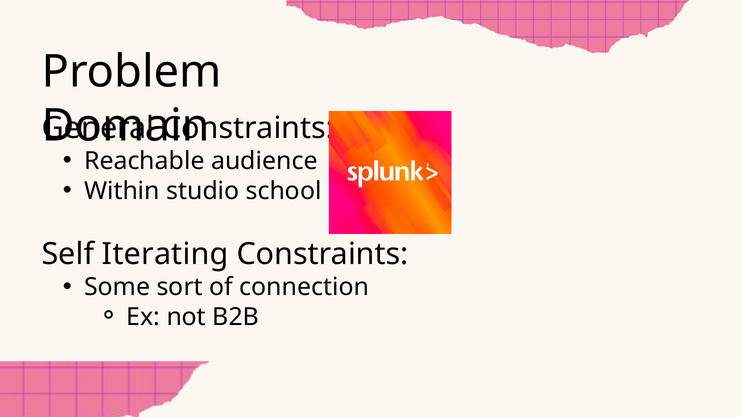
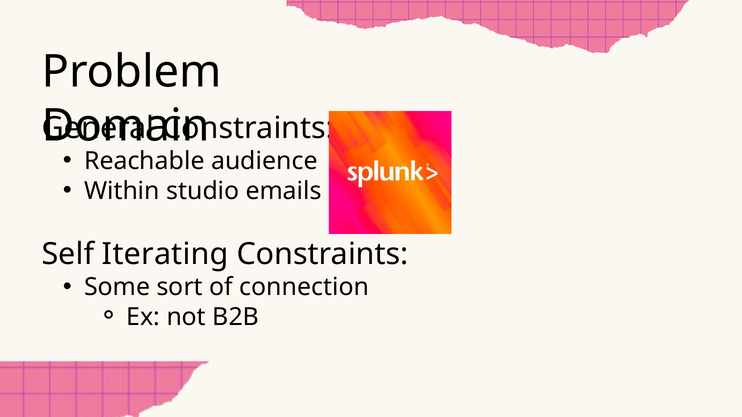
school: school -> emails
